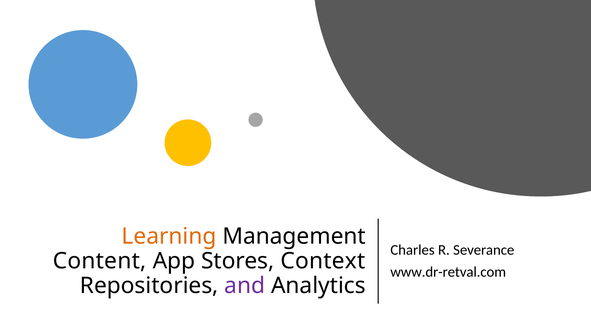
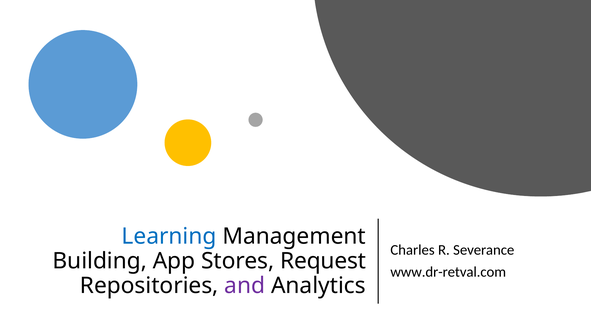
Learning colour: orange -> blue
Content: Content -> Building
Context: Context -> Request
